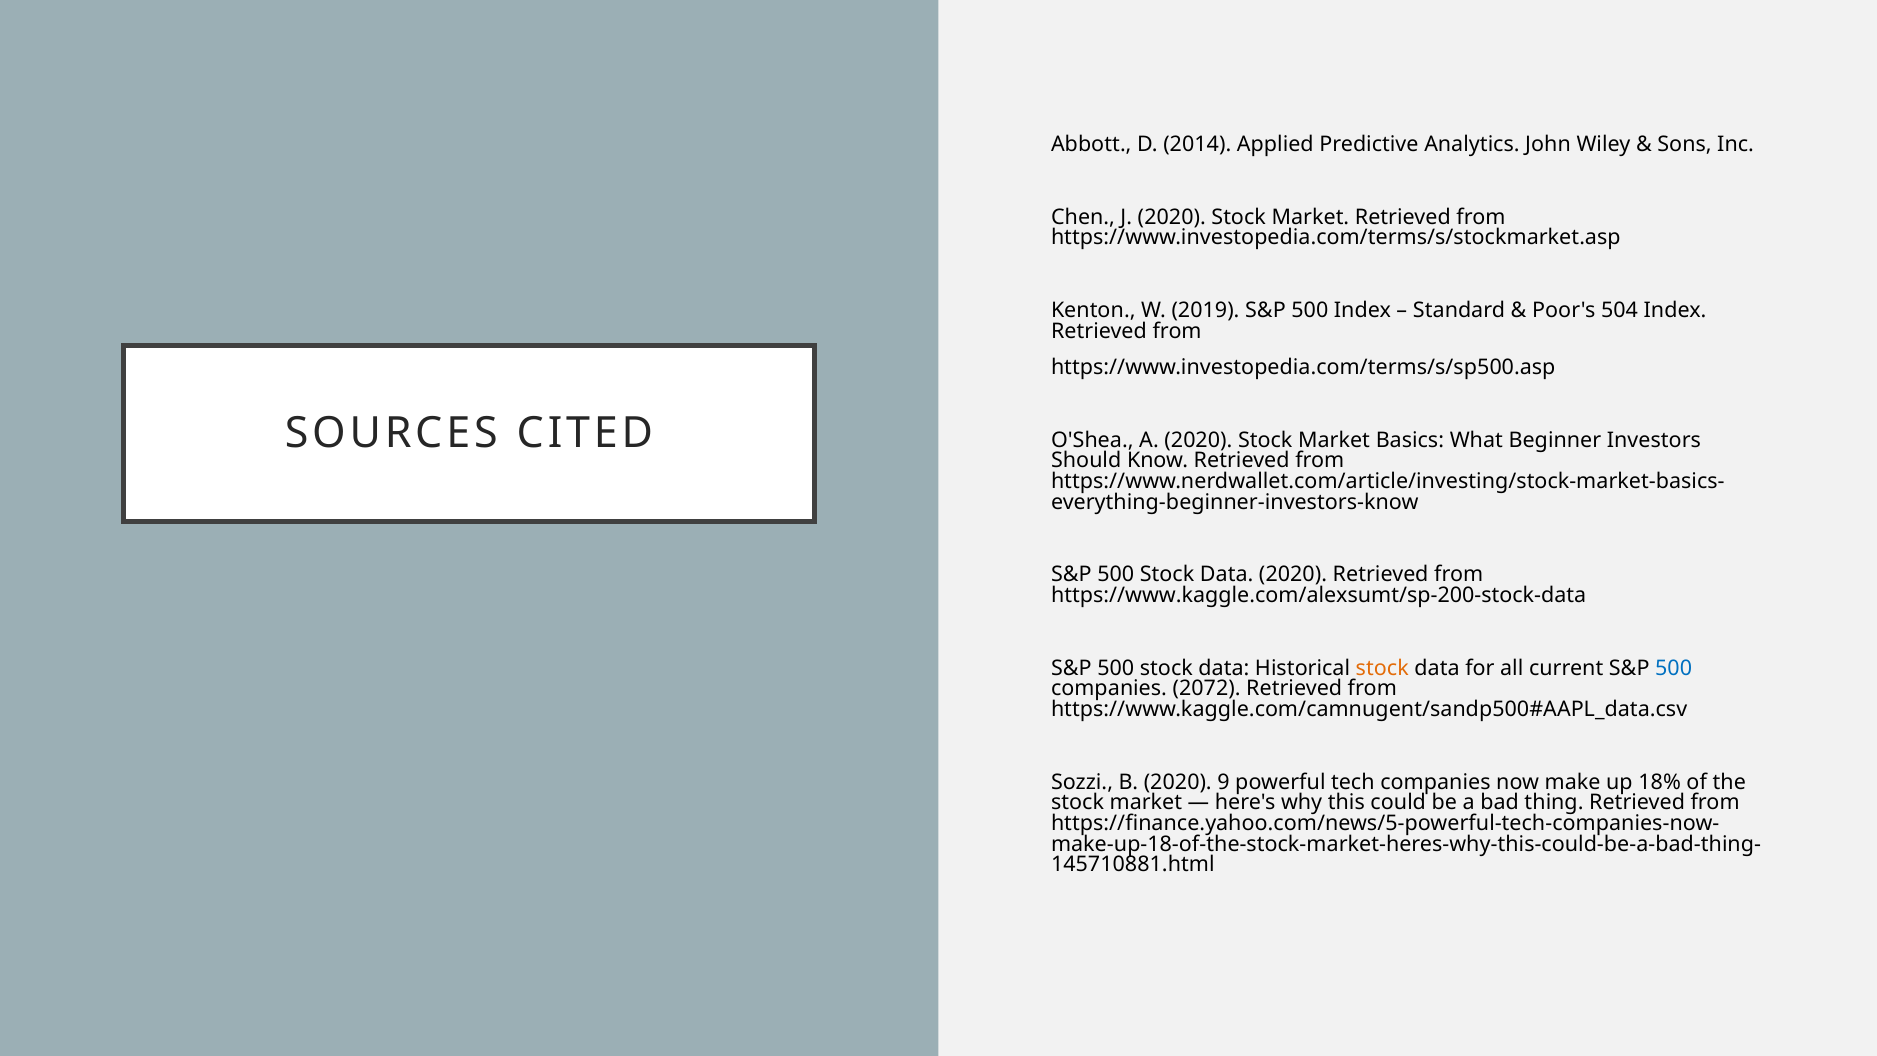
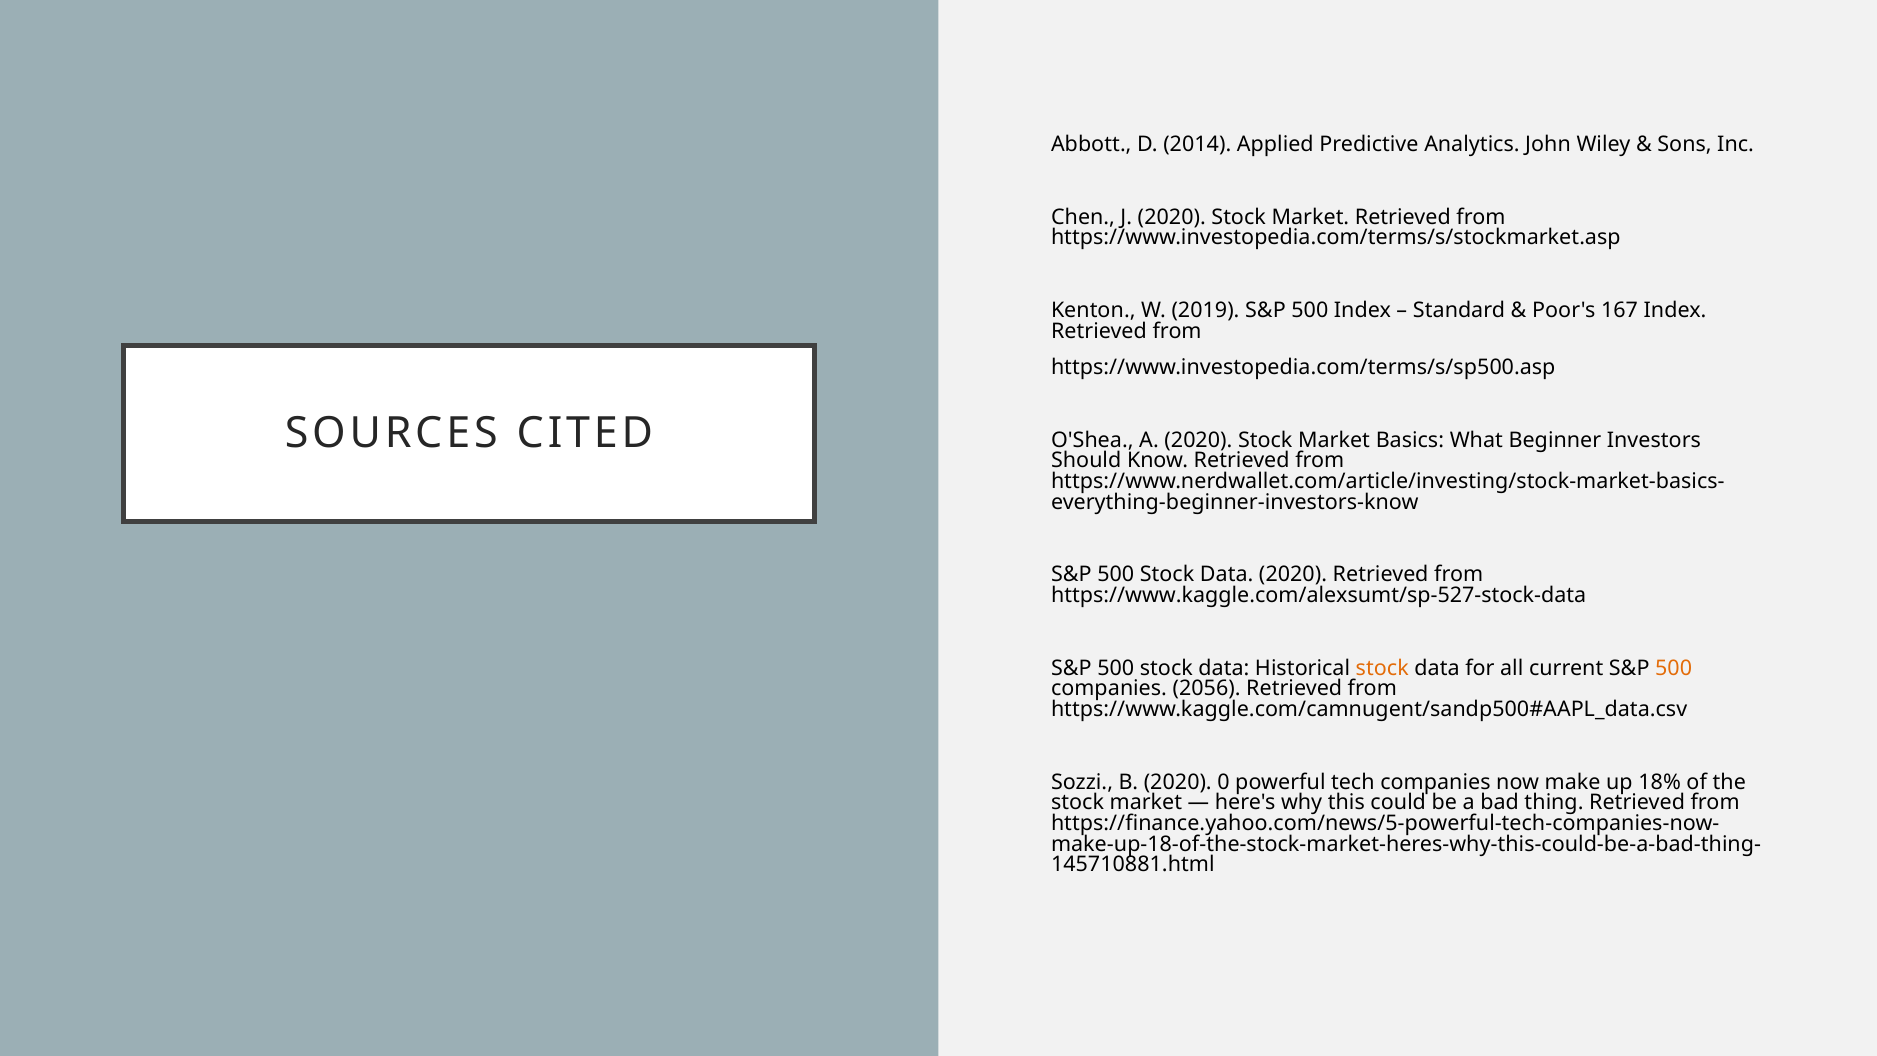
504: 504 -> 167
https://www.kaggle.com/alexsumt/sp-200-stock-data: https://www.kaggle.com/alexsumt/sp-200-stock-data -> https://www.kaggle.com/alexsumt/sp-527-stock-data
500 at (1674, 668) colour: blue -> orange
2072: 2072 -> 2056
9: 9 -> 0
